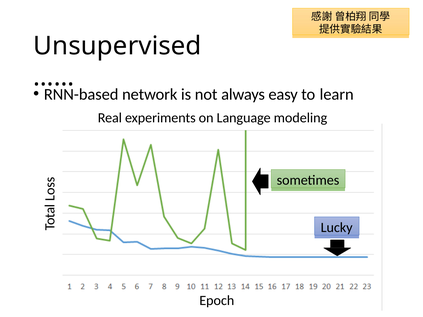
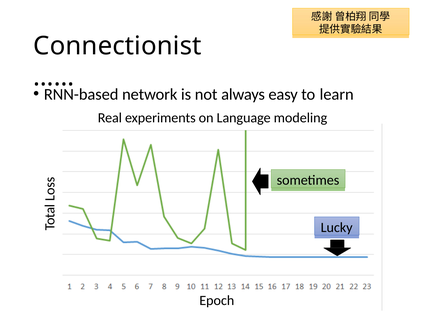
Unsupervised: Unsupervised -> Connectionist
